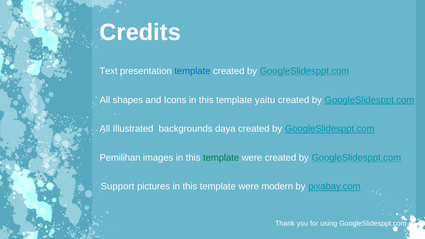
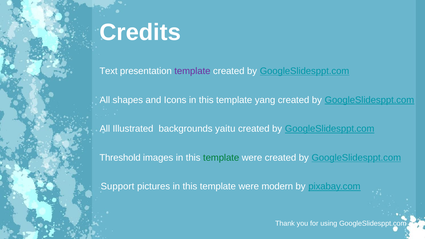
template at (192, 71) colour: blue -> purple
yaitu: yaitu -> yang
daya: daya -> yaitu
Pemilihan: Pemilihan -> Threshold
